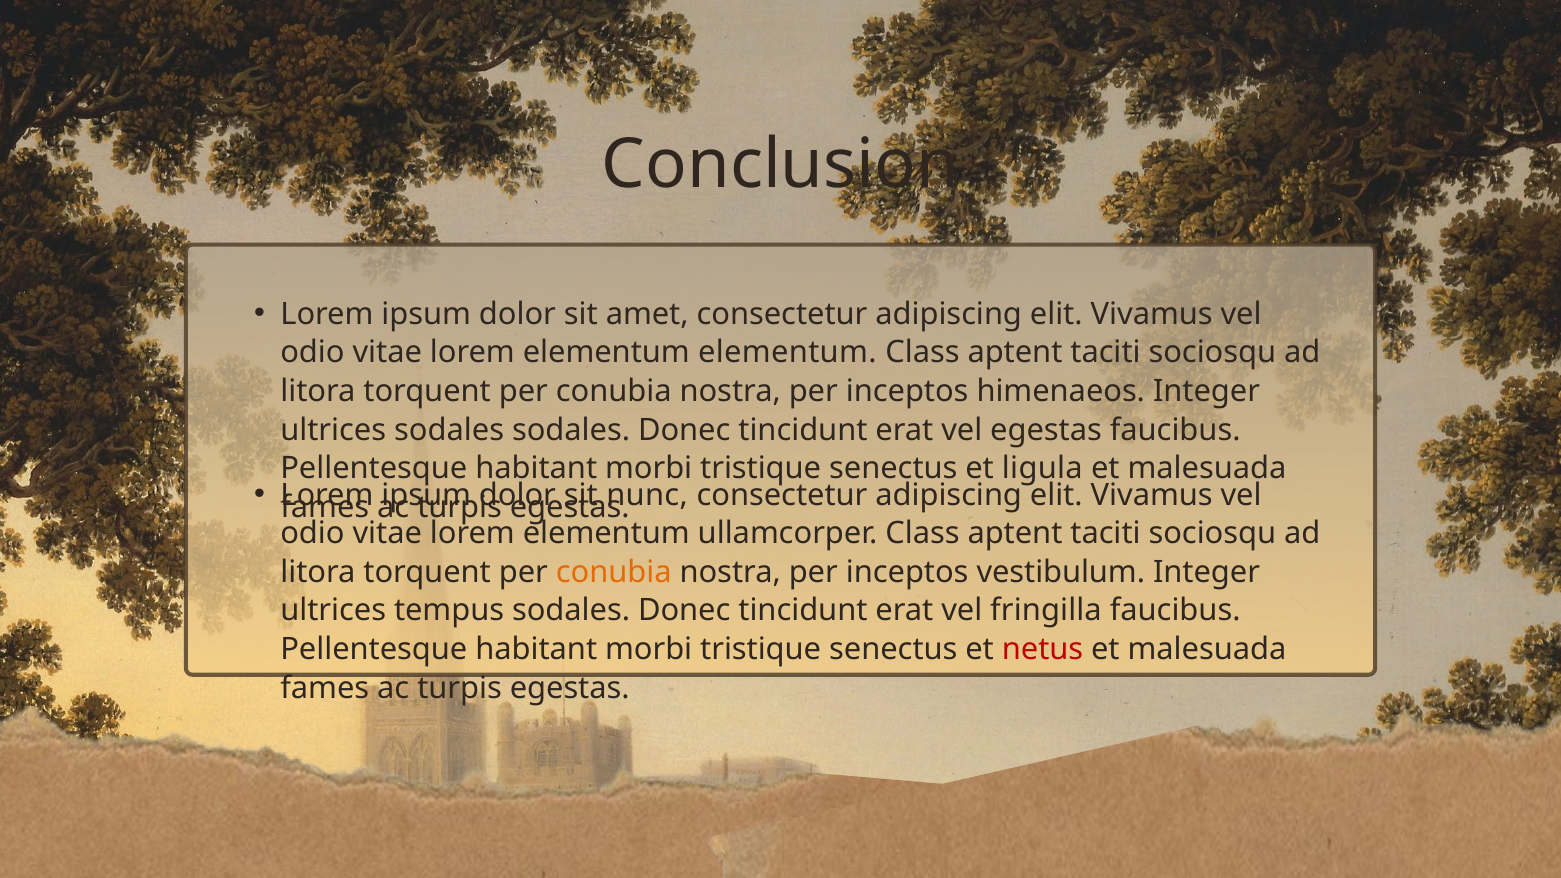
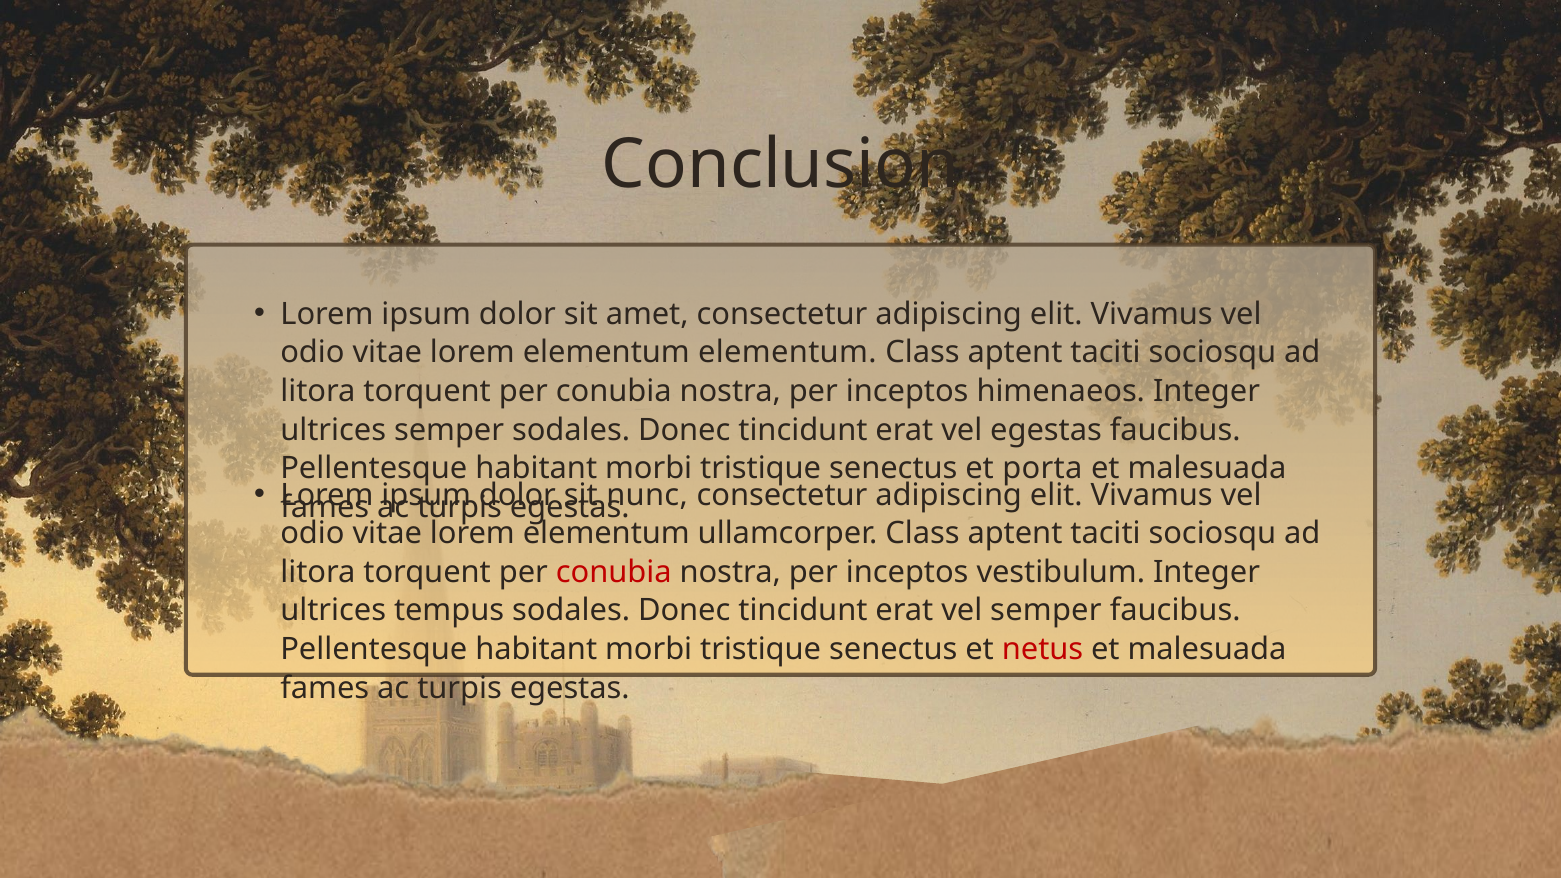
ultrices sodales: sodales -> semper
ligula: ligula -> porta
conubia at (614, 572) colour: orange -> red
vel fringilla: fringilla -> semper
